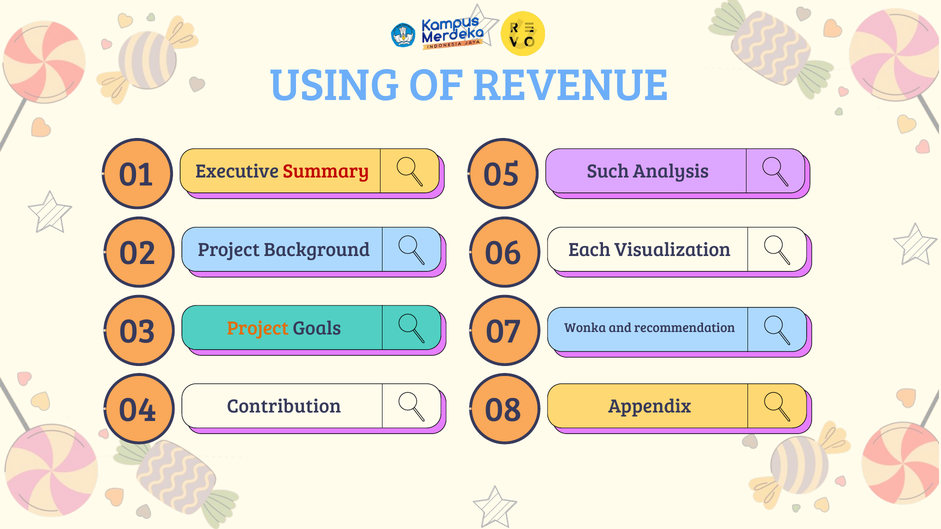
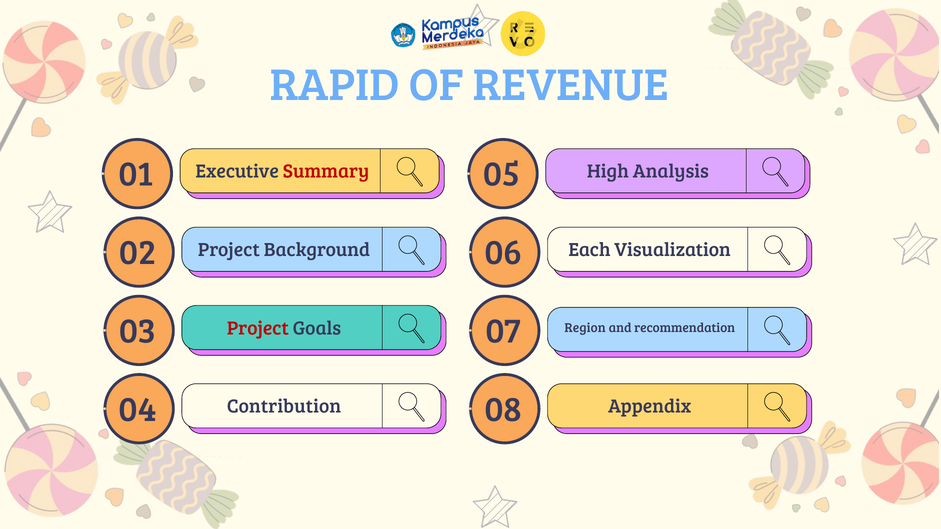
USING: USING -> RAPID
Such: Such -> High
Project at (258, 328) colour: orange -> red
Wonka: Wonka -> Region
